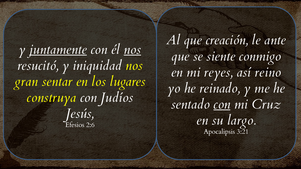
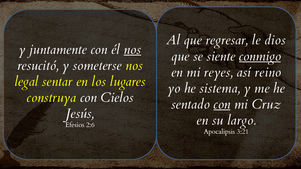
creación: creación -> regresar
ante: ante -> dios
juntamente underline: present -> none
conmigo underline: none -> present
iniquidad: iniquidad -> someterse
gran: gran -> legal
reinado: reinado -> sistema
Judíos: Judíos -> Cielos
